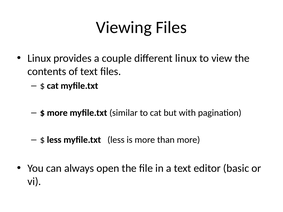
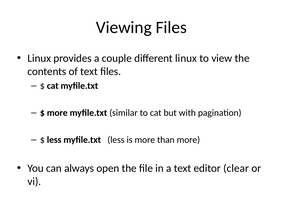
basic: basic -> clear
